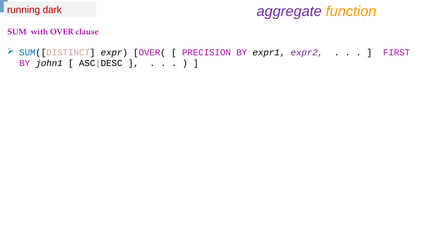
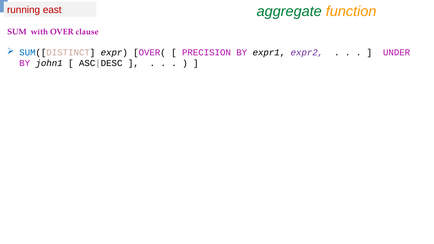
aggregate colour: purple -> green
dark: dark -> east
FIRST: FIRST -> UNDER
